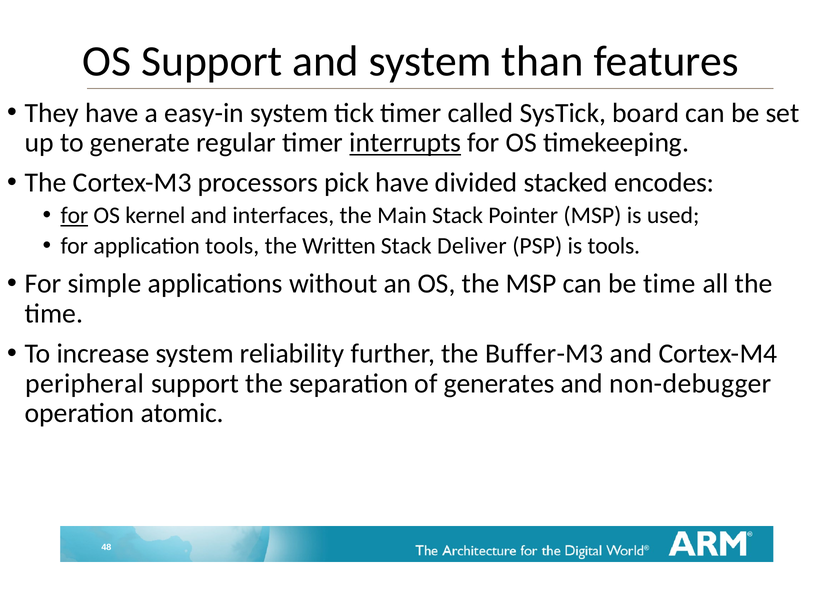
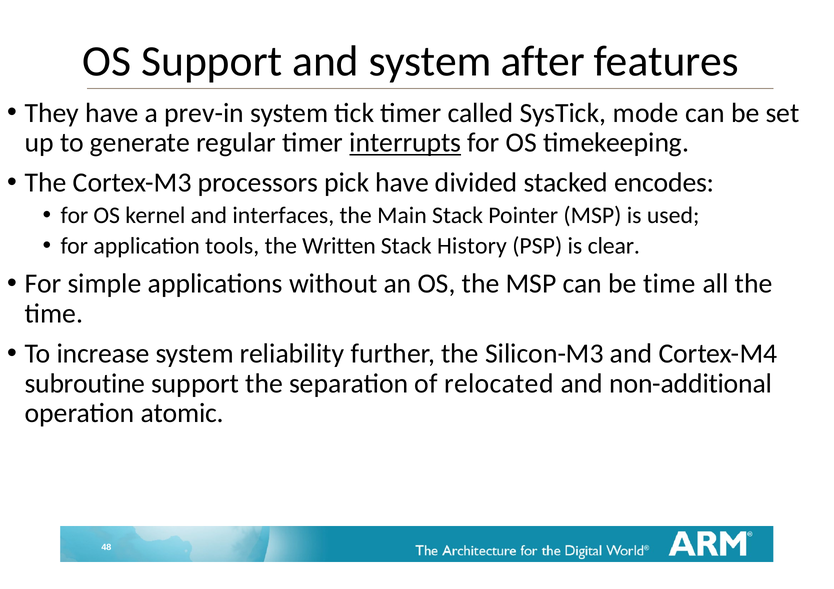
than: than -> after
easy-in: easy-in -> prev-in
board: board -> mode
for at (74, 216) underline: present -> none
Deliver: Deliver -> History
is tools: tools -> clear
Buffer-M3: Buffer-M3 -> Silicon-M3
peripheral: peripheral -> subroutine
generates: generates -> relocated
non-debugger: non-debugger -> non-additional
